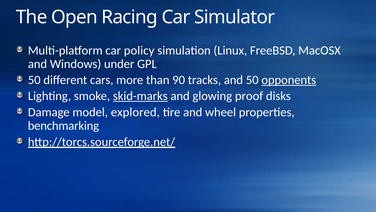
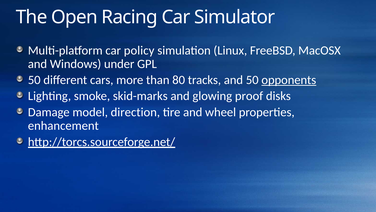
90: 90 -> 80
skid-marks underline: present -> none
explored: explored -> direction
benchmarking: benchmarking -> enhancement
